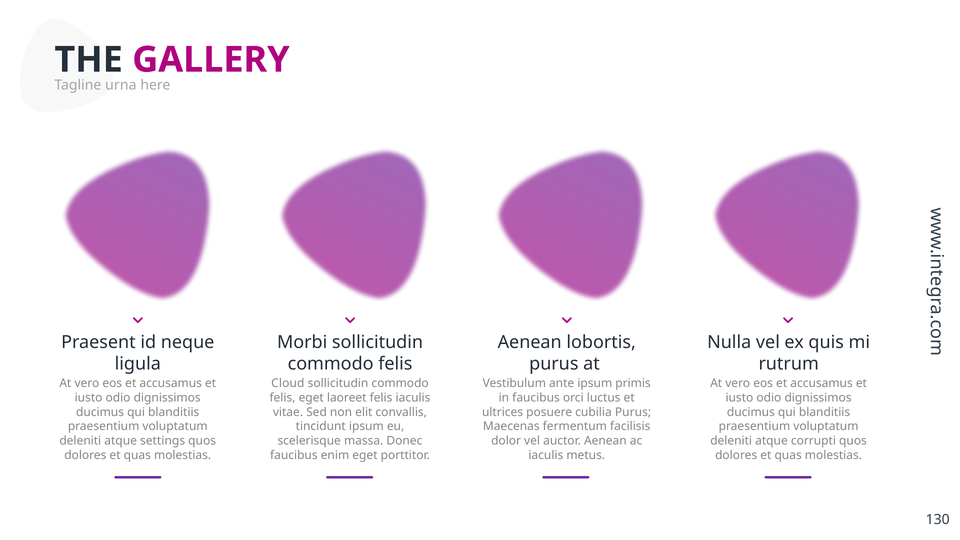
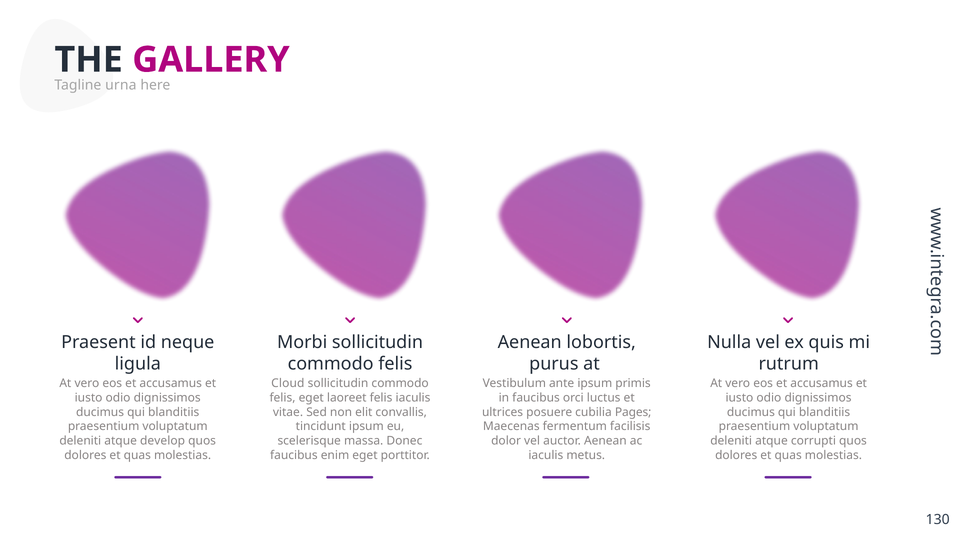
cubilia Purus: Purus -> Pages
settings: settings -> develop
